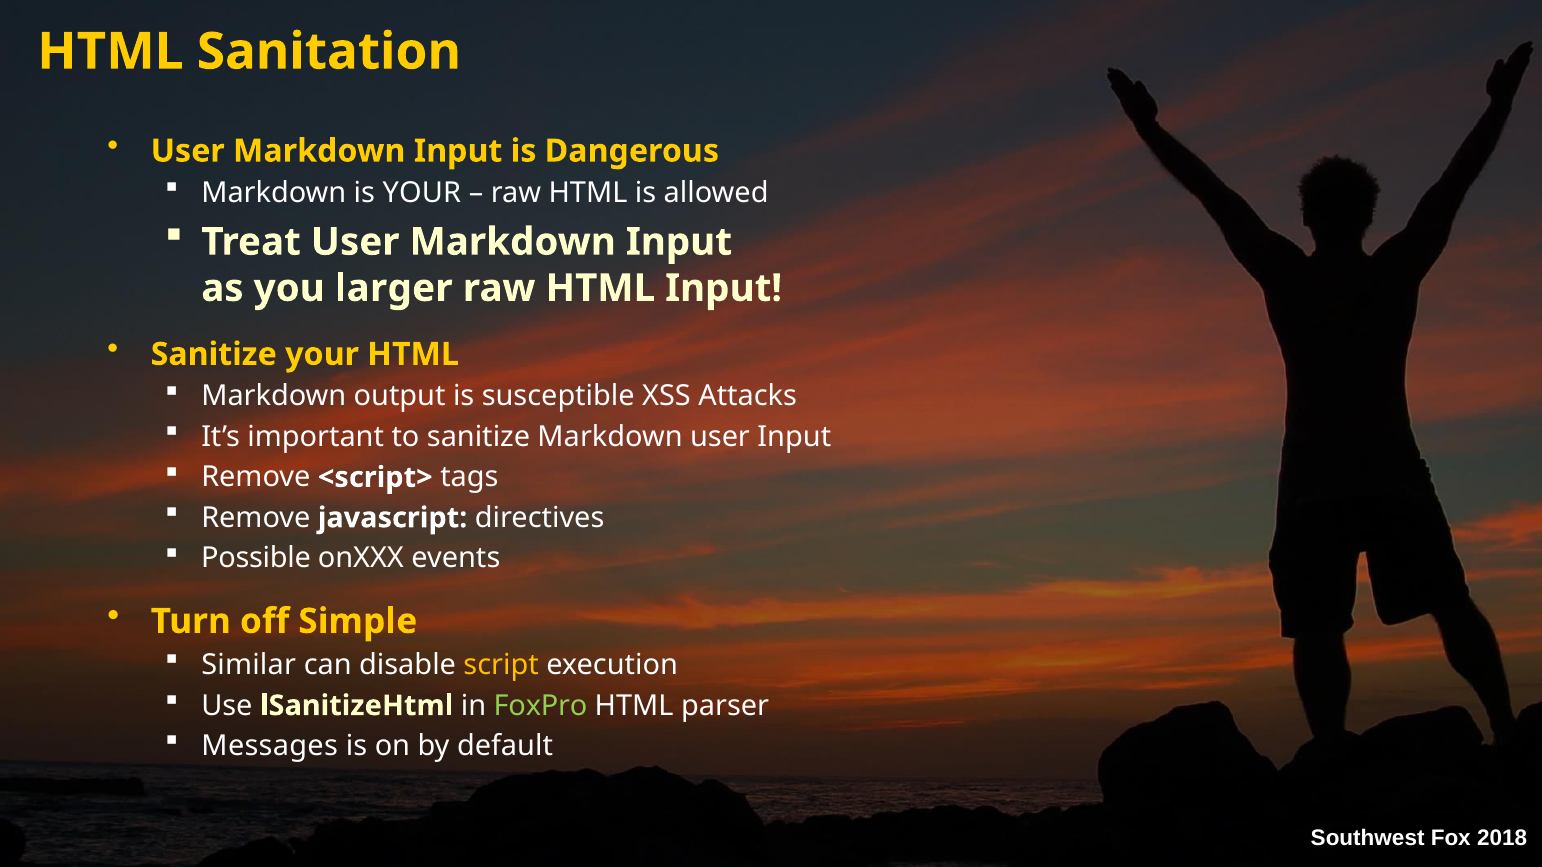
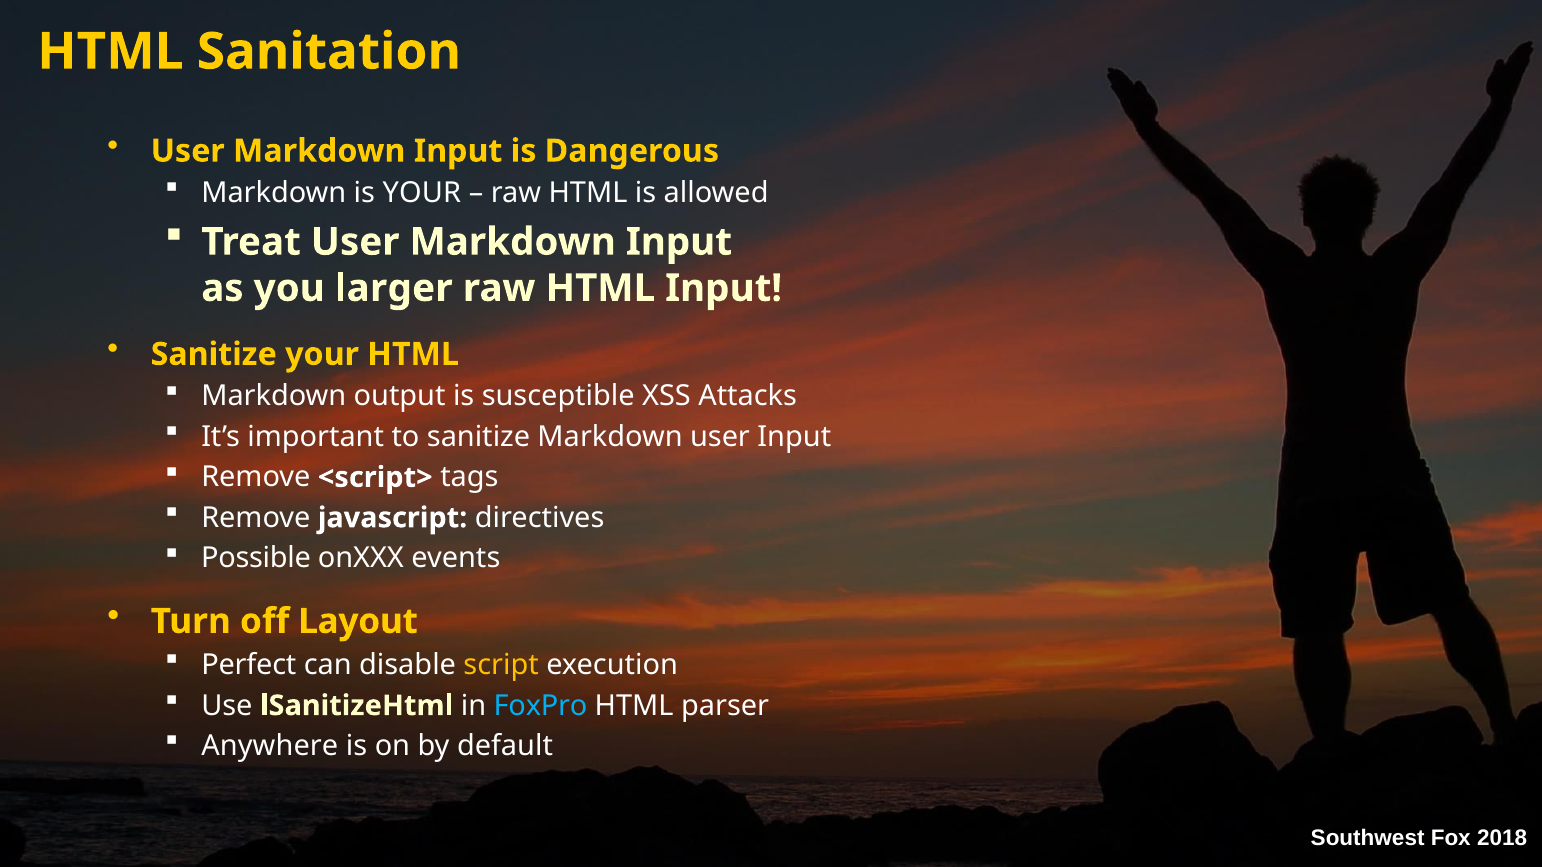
Simple: Simple -> Layout
Similar: Similar -> Perfect
FoxPro colour: light green -> light blue
Messages: Messages -> Anywhere
